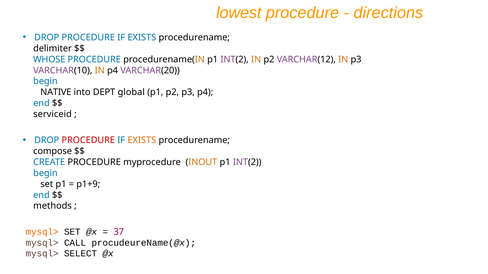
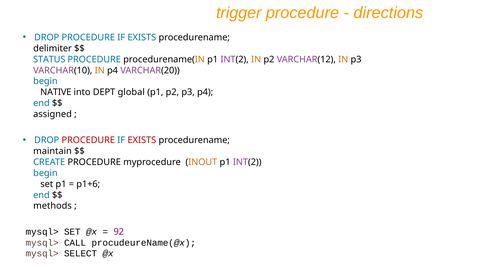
lowest: lowest -> trigger
WHOSE: WHOSE -> STATUS
serviceid: serviceid -> assigned
EXISTS at (142, 140) colour: orange -> red
compose: compose -> maintain
p1+9: p1+9 -> p1+6
mysql> at (42, 232) colour: orange -> black
37: 37 -> 92
